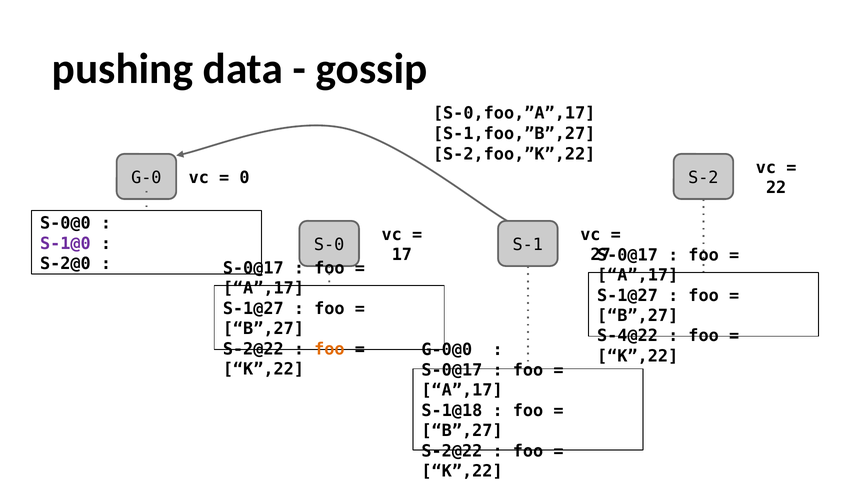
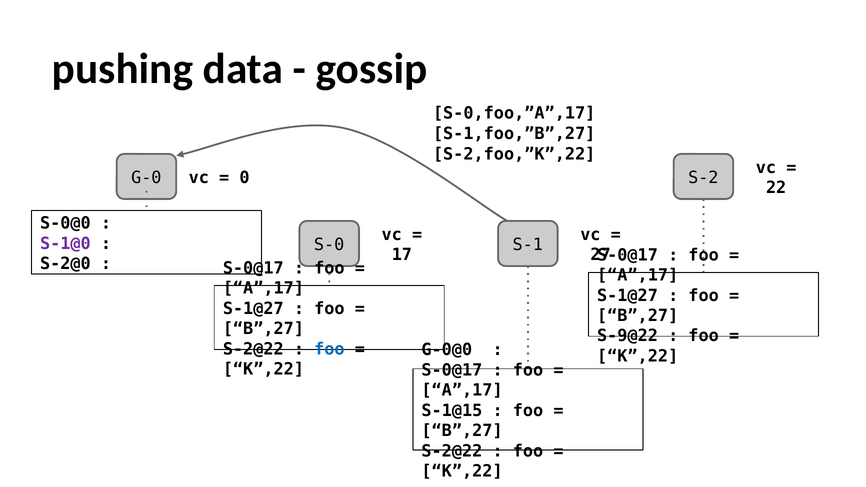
S-4@22: S-4@22 -> S-9@22
foo at (329, 349) colour: orange -> blue
S-1@18: S-1@18 -> S-1@15
